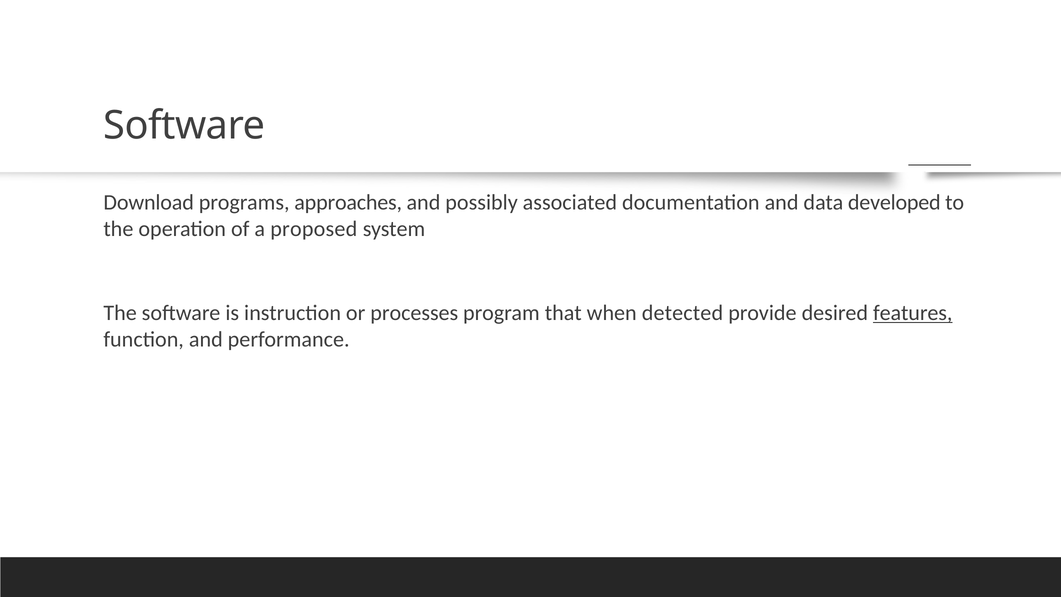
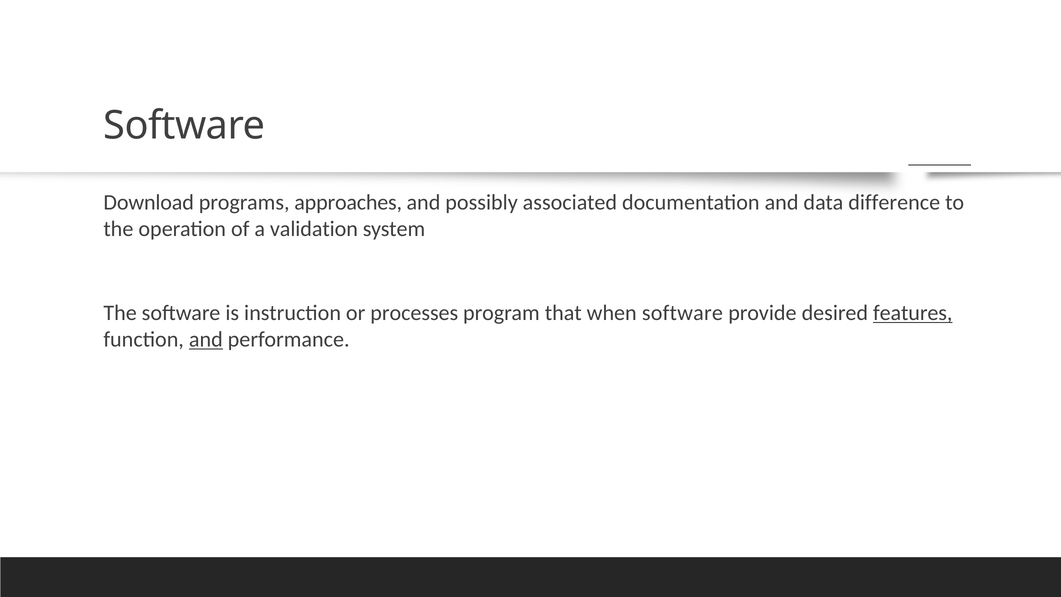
developed: developed -> difference
proposed: proposed -> validation
when detected: detected -> software
and at (206, 339) underline: none -> present
